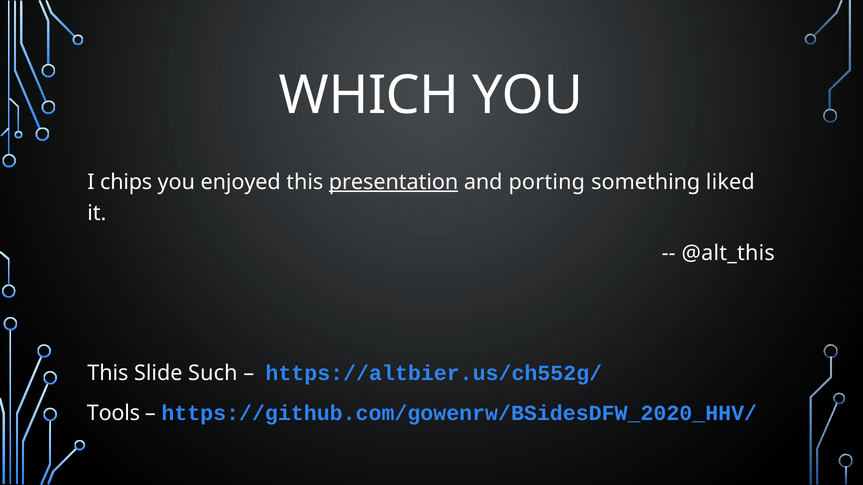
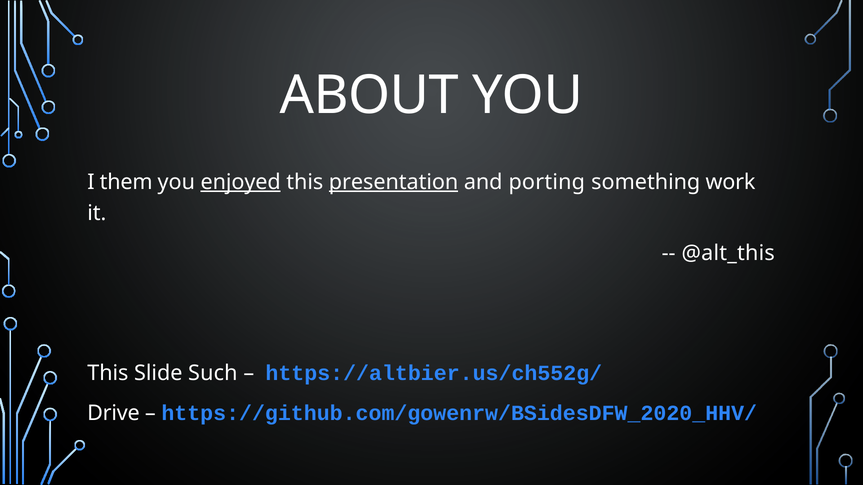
WHICH: WHICH -> ABOUT
chips: chips -> them
enjoyed underline: none -> present
liked: liked -> work
Tools: Tools -> Drive
